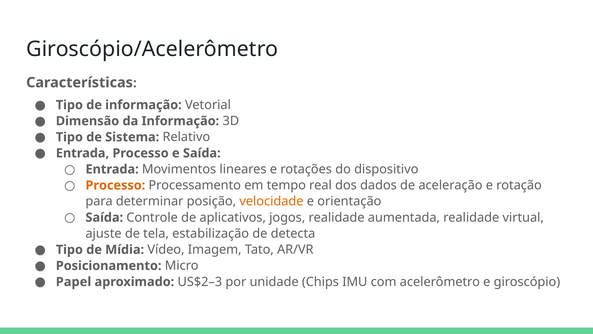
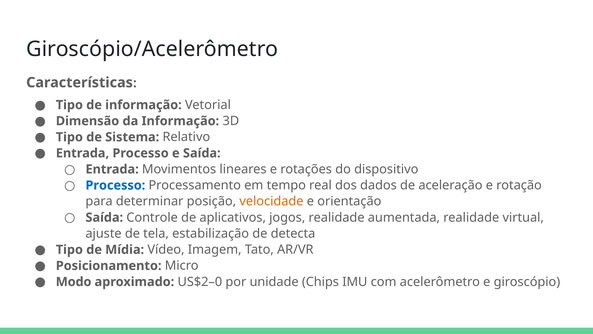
Processo at (115, 185) colour: orange -> blue
Papel: Papel -> Modo
US$2–3: US$2–3 -> US$2–0
